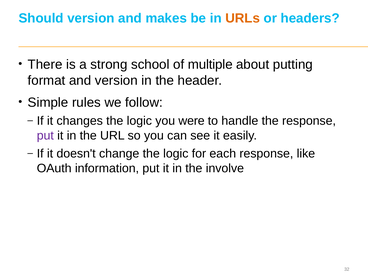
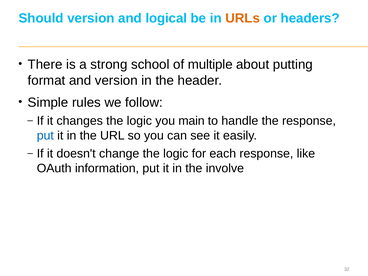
makes: makes -> logical
were: were -> main
put at (45, 136) colour: purple -> blue
